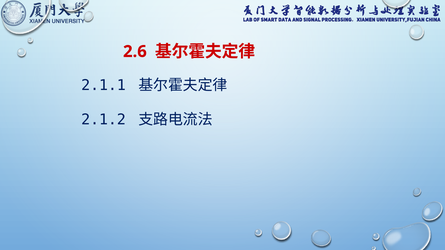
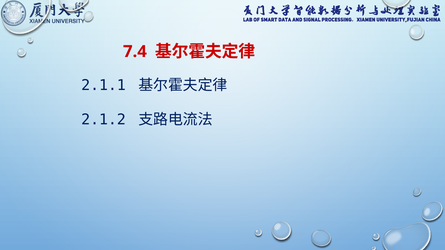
2.6: 2.6 -> 7.4
